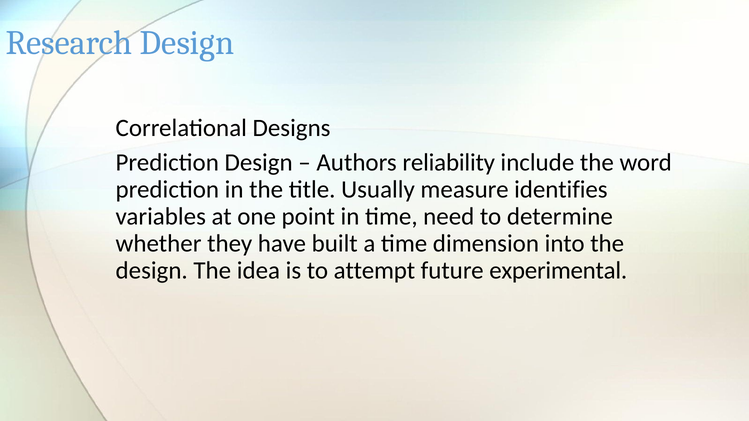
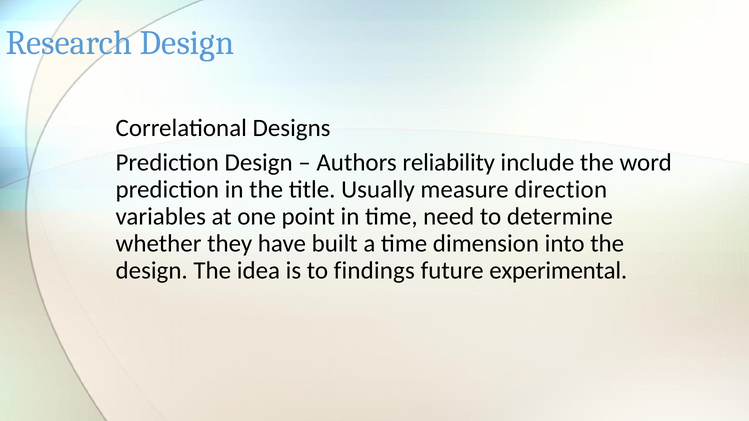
identifies: identifies -> direction
attempt: attempt -> findings
